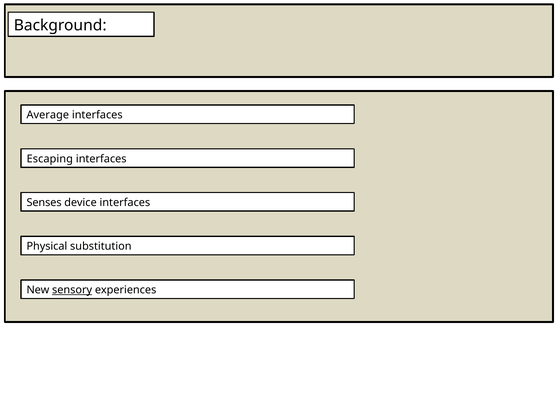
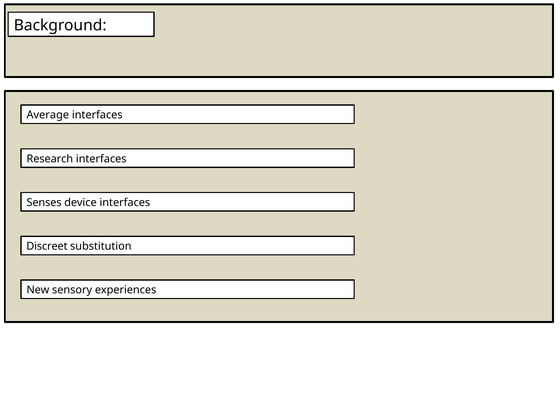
Escaping: Escaping -> Research
Physical: Physical -> Discreet
sensory underline: present -> none
